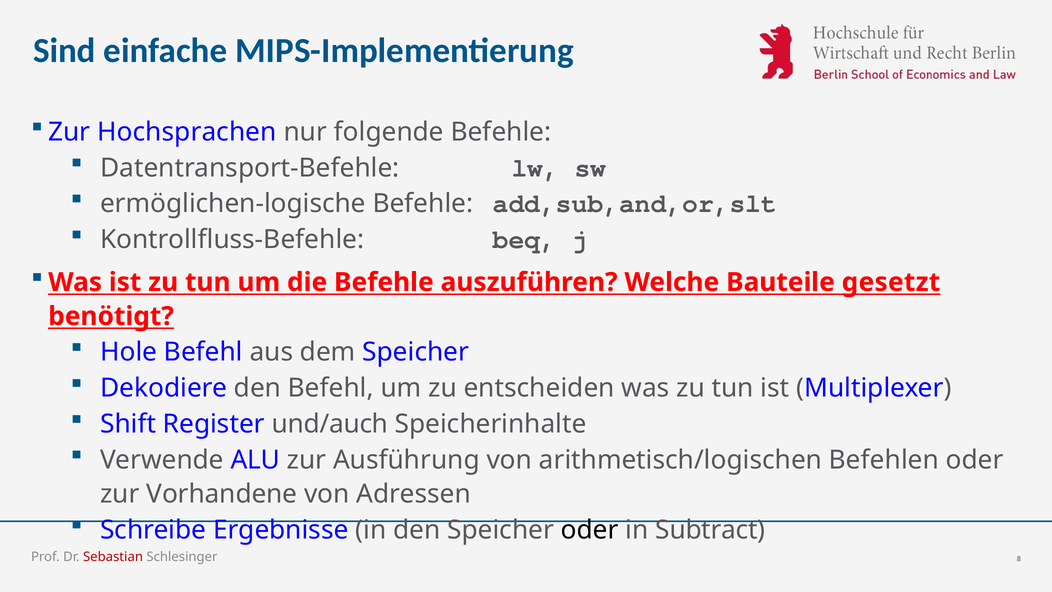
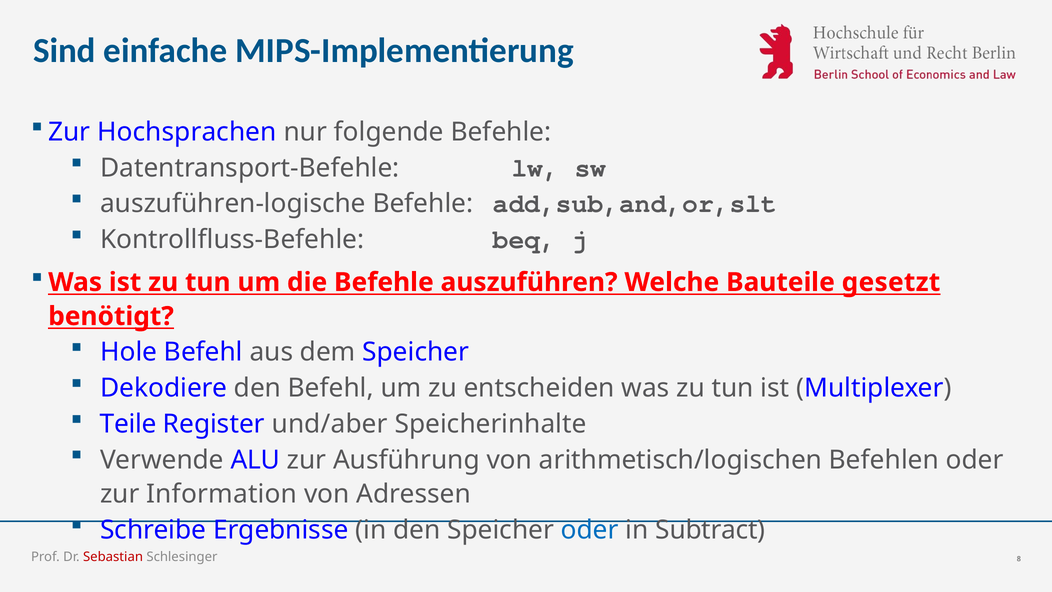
ermöglichen-logische: ermöglichen-logische -> auszuführen-logische
Shift: Shift -> Teile
und/auch: und/auch -> und/aber
Vorhandene: Vorhandene -> Information
oder at (590, 530) colour: black -> blue
